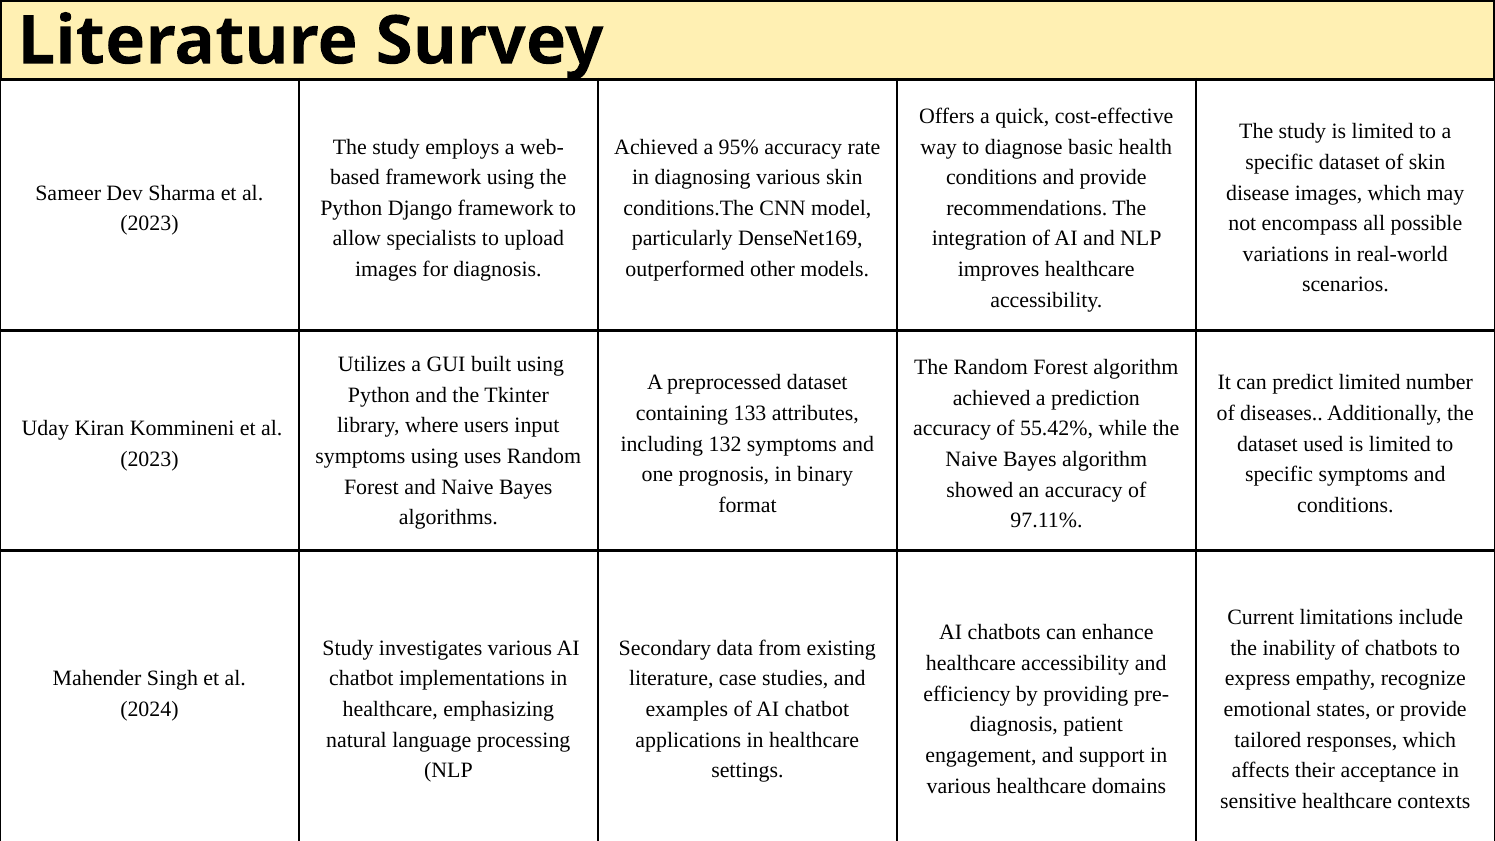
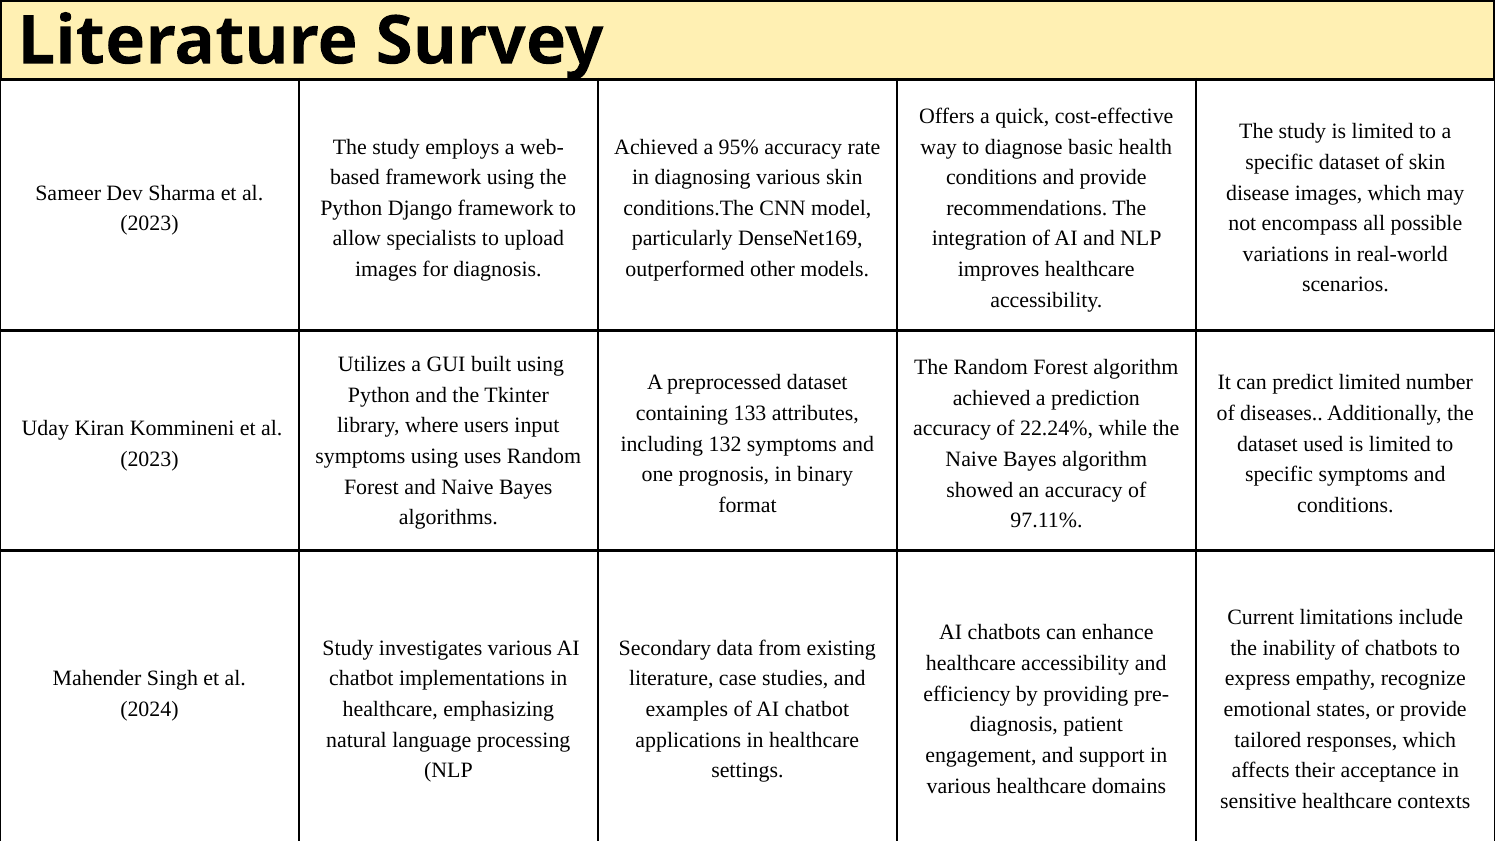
55.42%: 55.42% -> 22.24%
